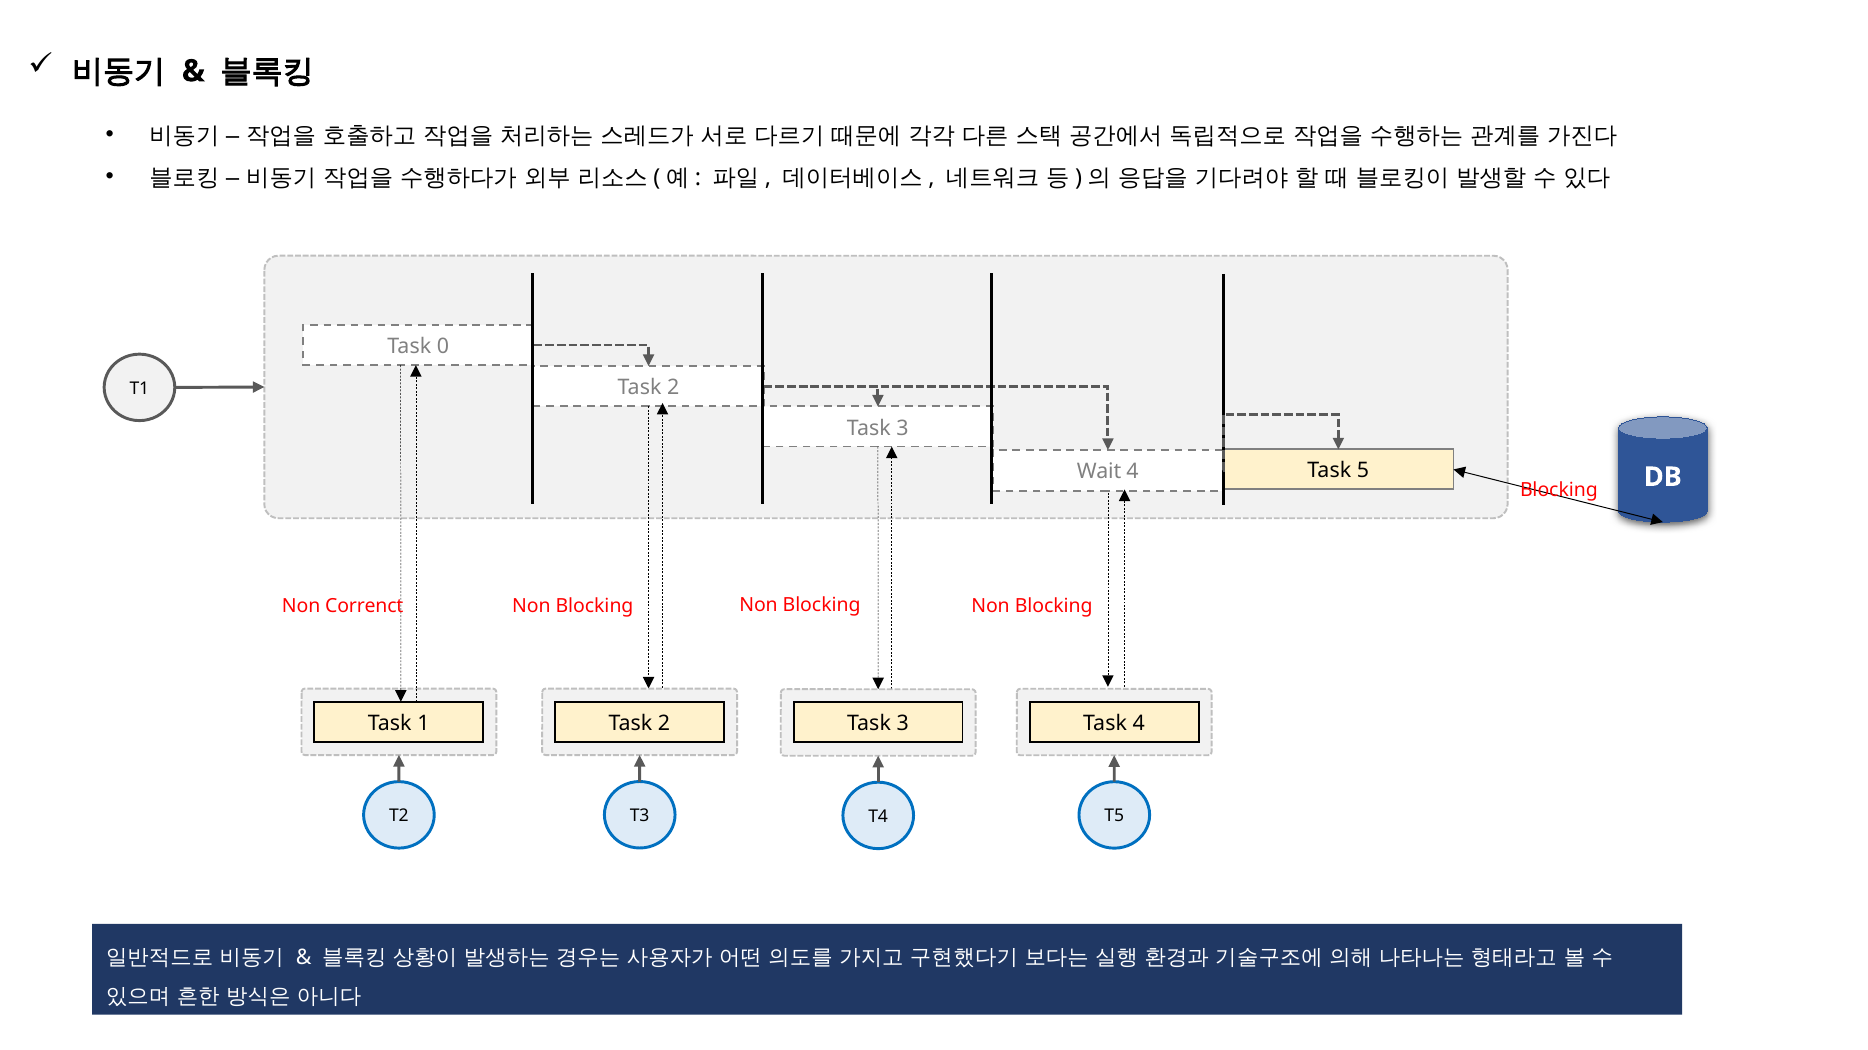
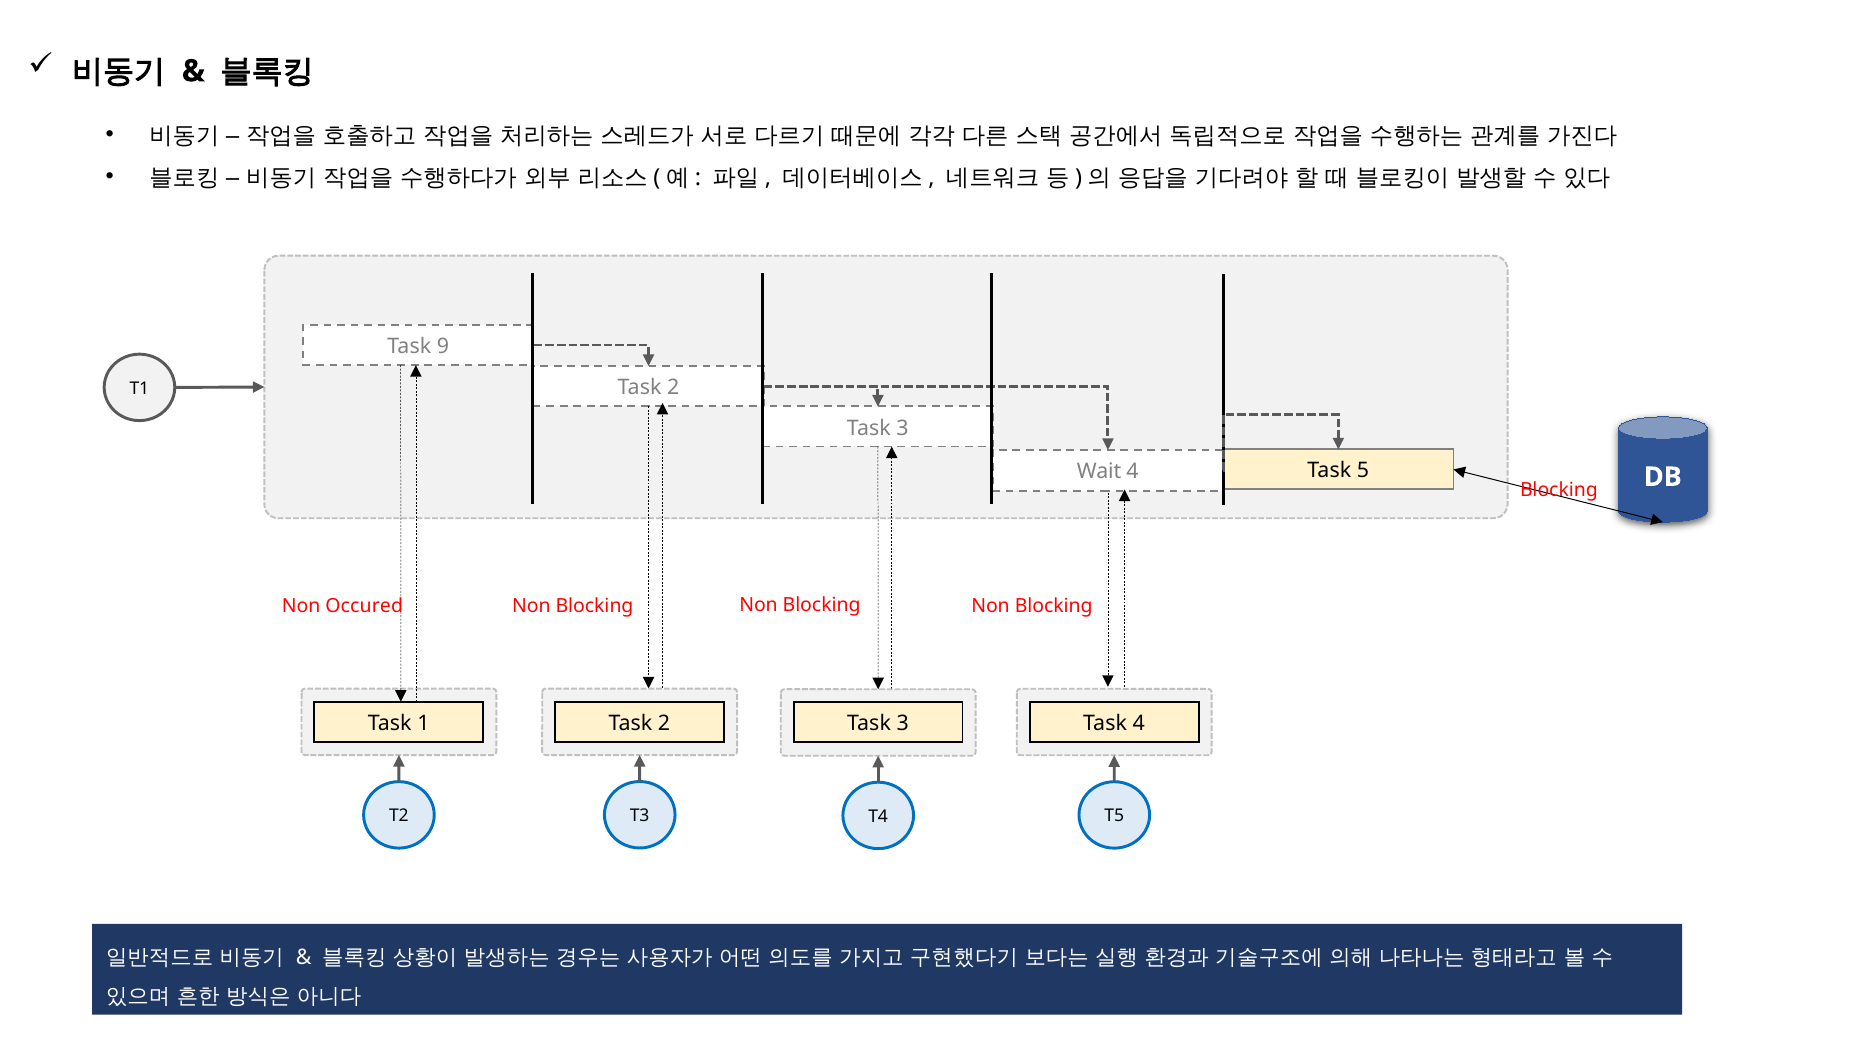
0: 0 -> 9
Correnct: Correnct -> Occured
